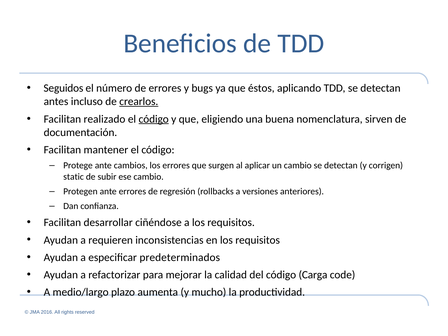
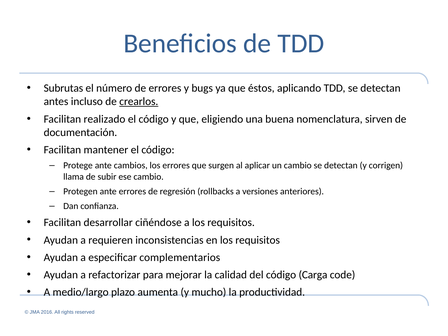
Seguidos: Seguidos -> Subrutas
código at (154, 119) underline: present -> none
static: static -> llama
predeterminados: predeterminados -> complementarios
